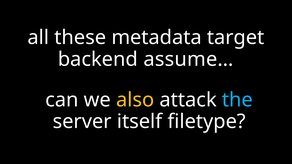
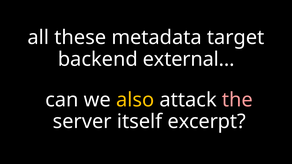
assume…: assume… -> external…
the colour: light blue -> pink
filetype: filetype -> excerpt
